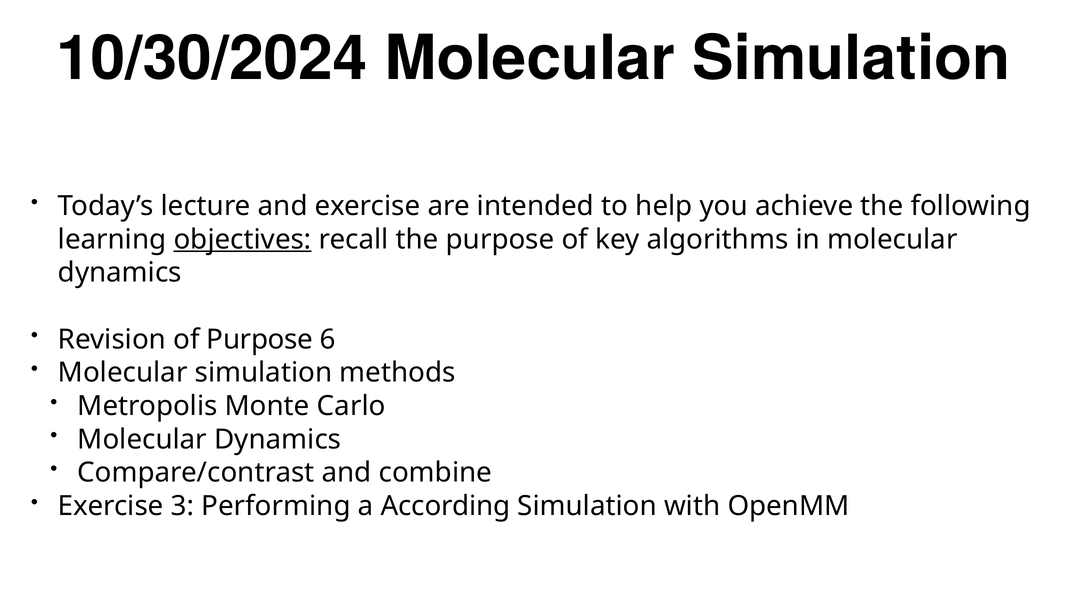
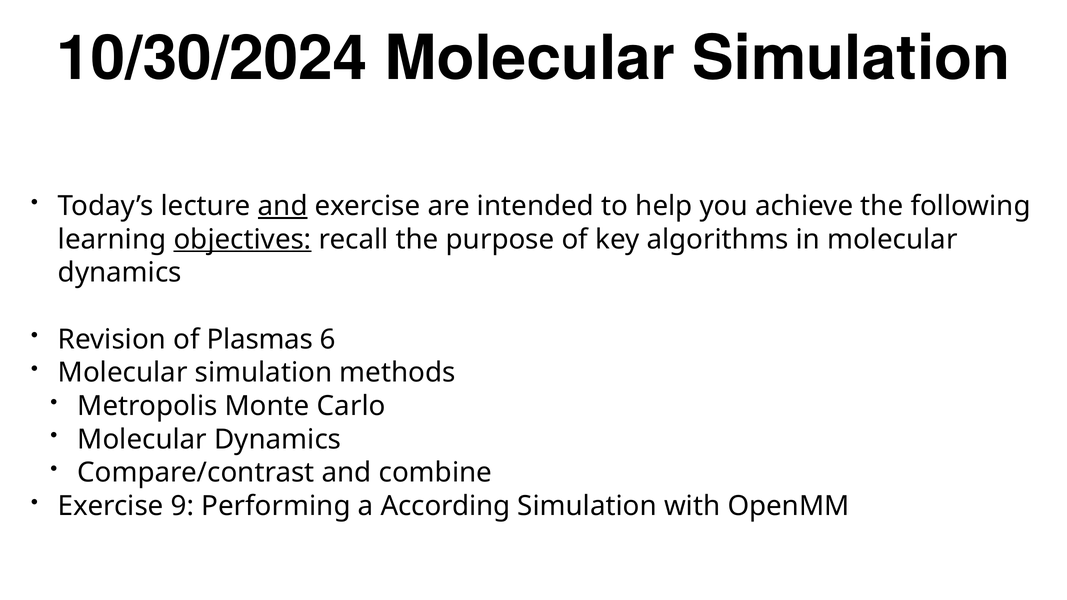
and at (283, 206) underline: none -> present
of Purpose: Purpose -> Plasmas
3: 3 -> 9
